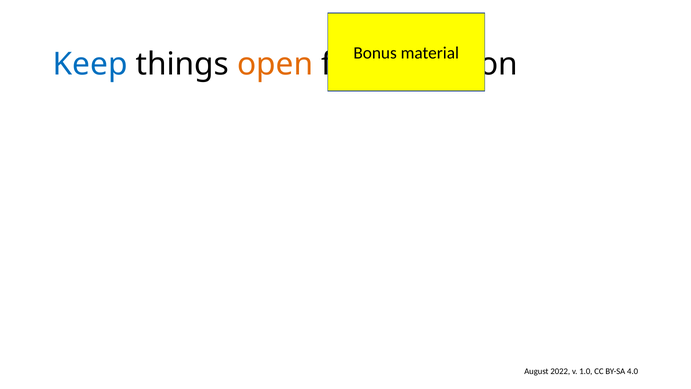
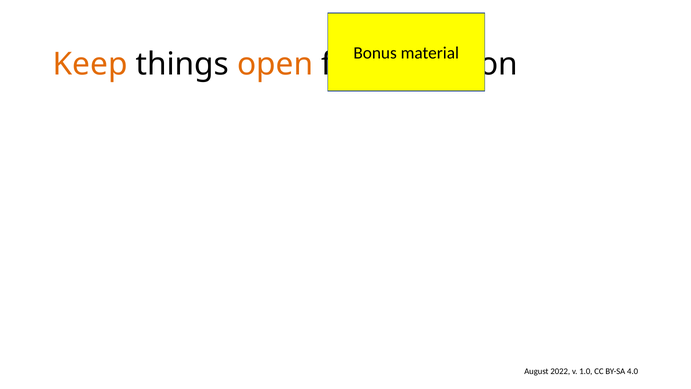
Keep colour: blue -> orange
